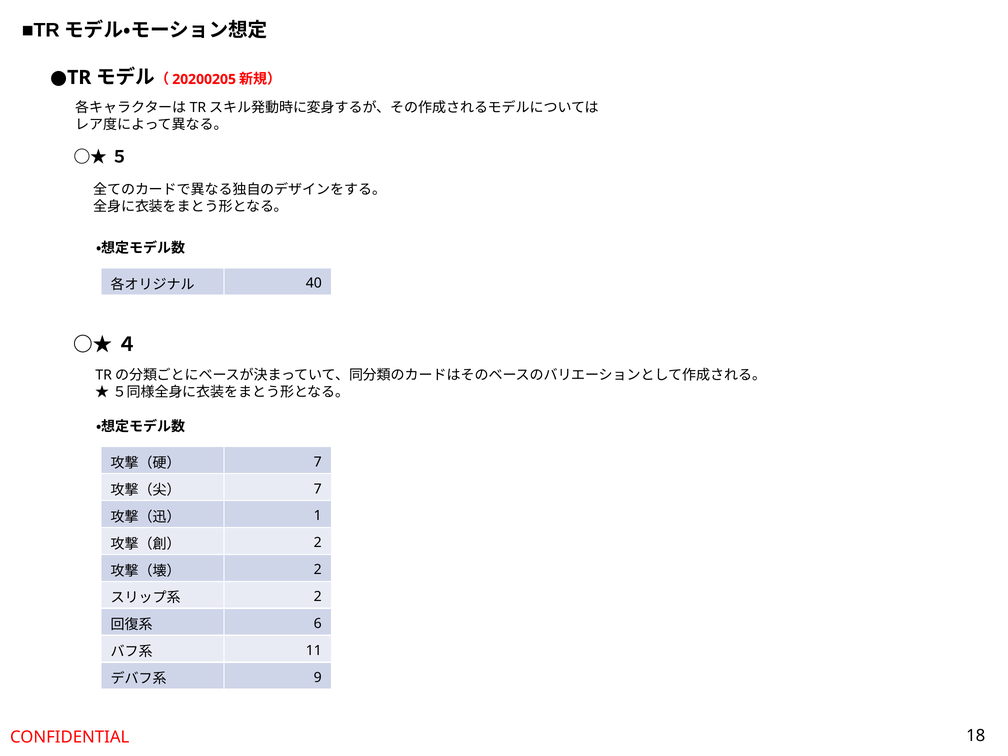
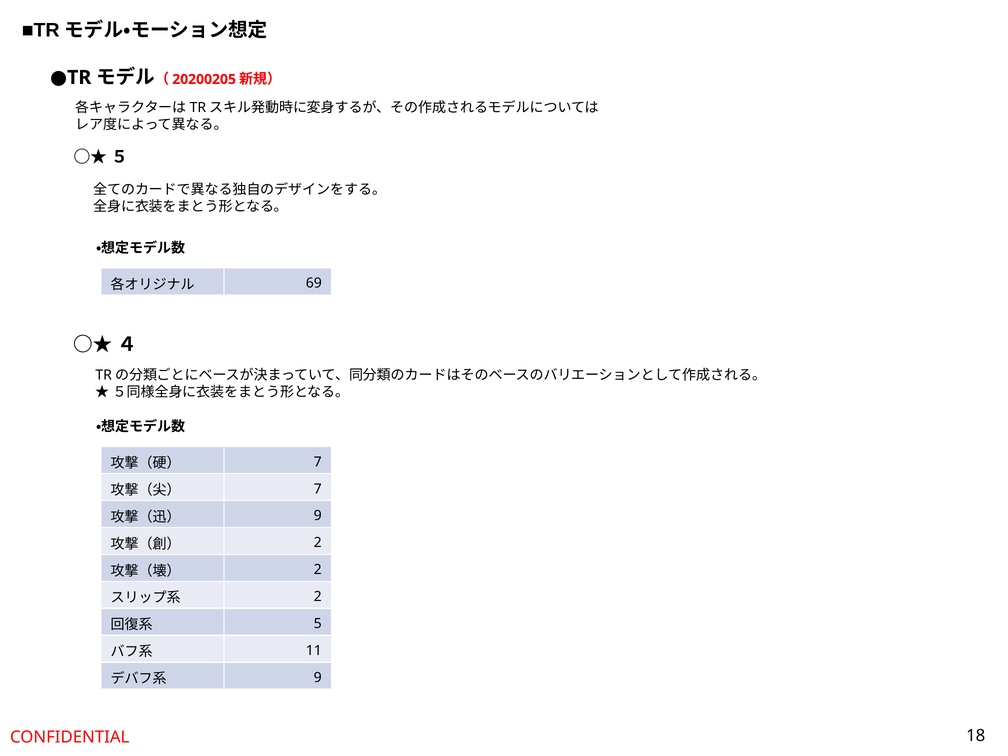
40: 40 -> 69
1 at (318, 516): 1 -> 9
6: 6 -> 5
